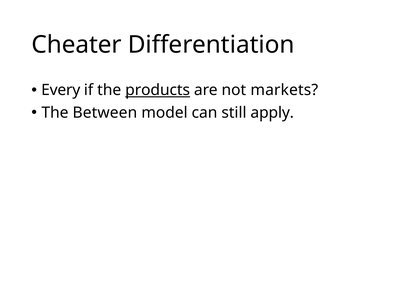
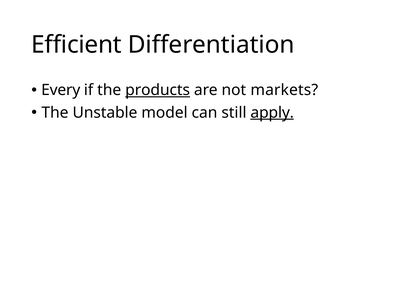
Cheater: Cheater -> Efficient
Between: Between -> Unstable
apply underline: none -> present
